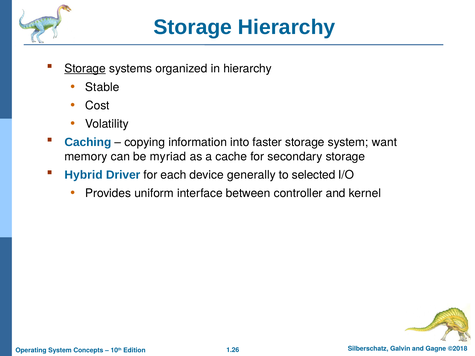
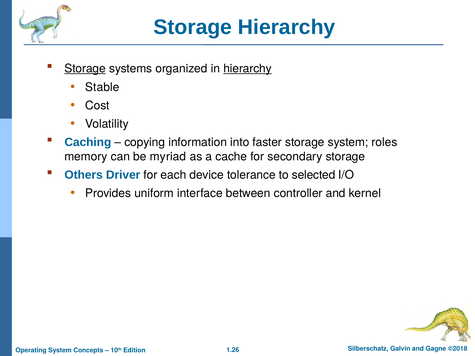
hierarchy at (248, 69) underline: none -> present
want: want -> roles
Hybrid: Hybrid -> Others
generally: generally -> tolerance
